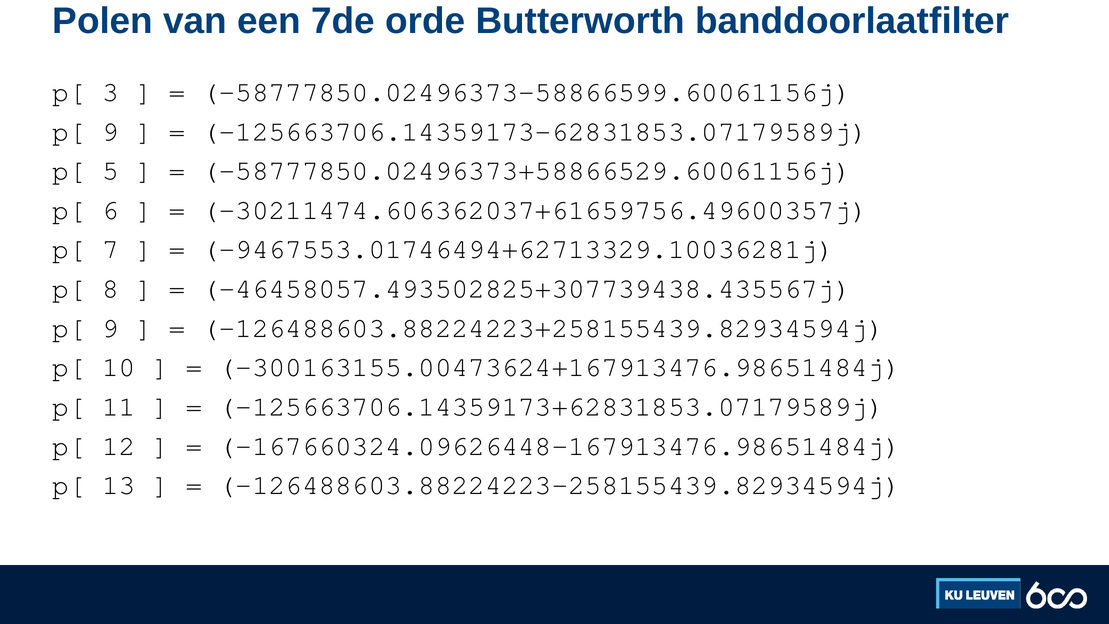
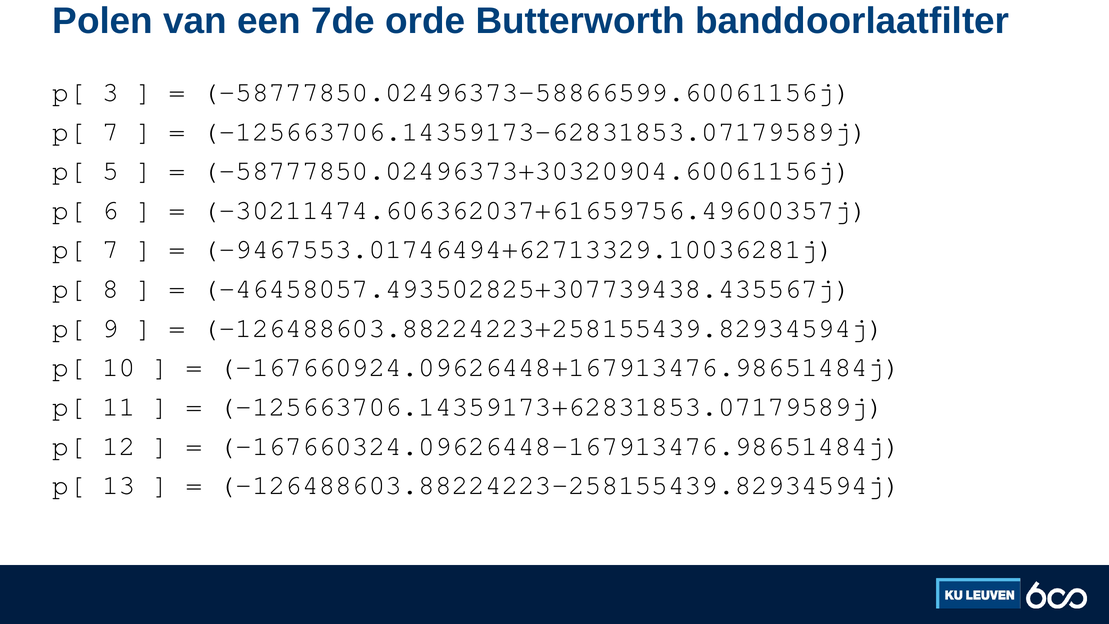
9 at (111, 131): 9 -> 7
-58777850.02496373+58866529.60061156j: -58777850.02496373+58866529.60061156j -> -58777850.02496373+30320904.60061156j
-300163155.00473624+167913476.98651484j: -300163155.00473624+167913476.98651484j -> -167660924.09626448+167913476.98651484j
